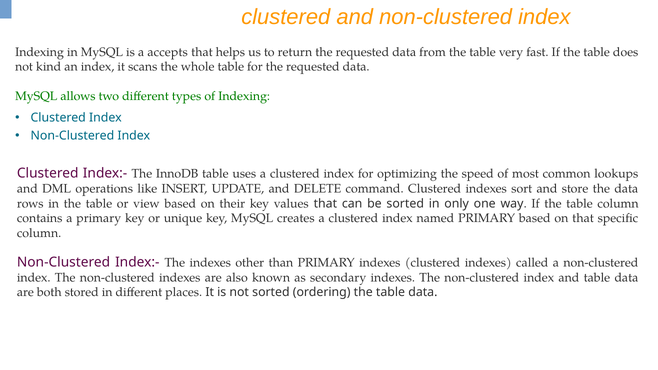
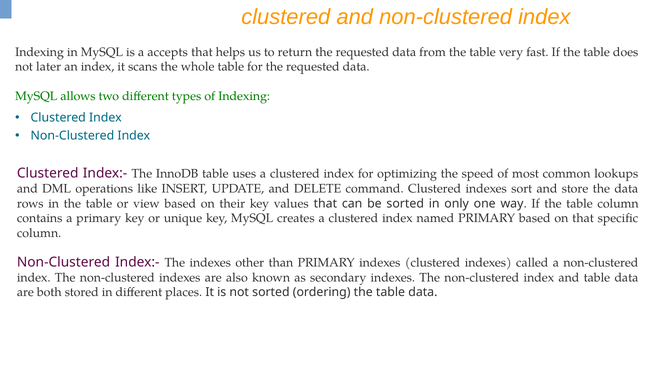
kind: kind -> later
